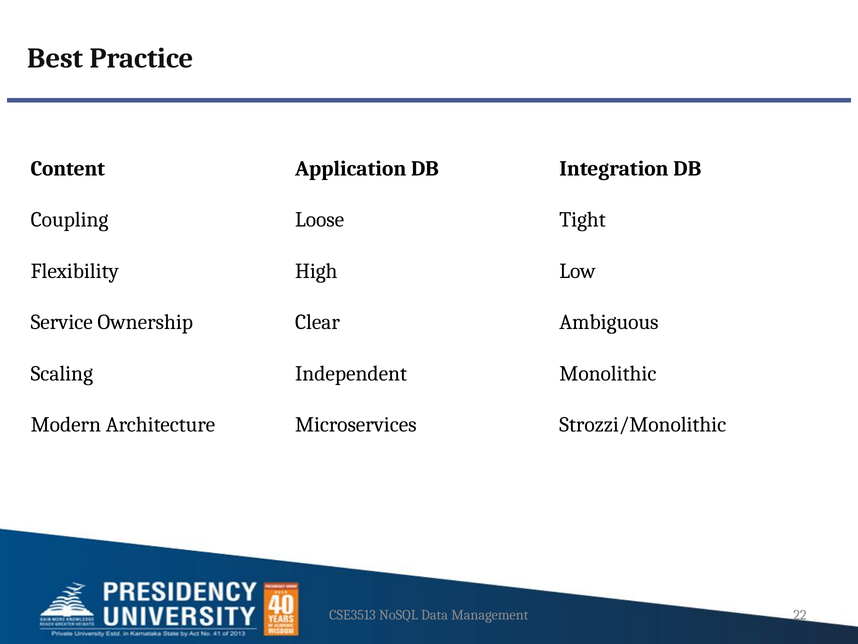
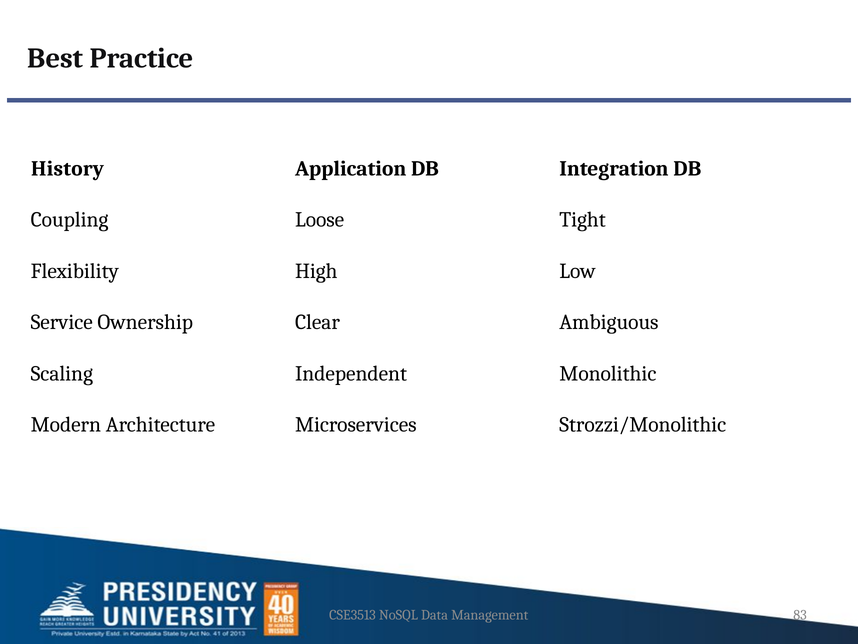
Content: Content -> History
22: 22 -> 83
